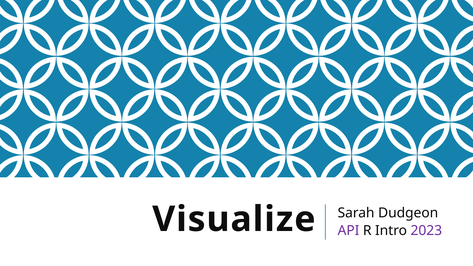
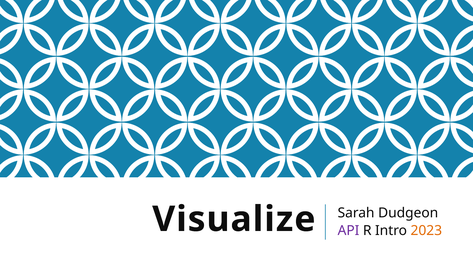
2023 colour: purple -> orange
